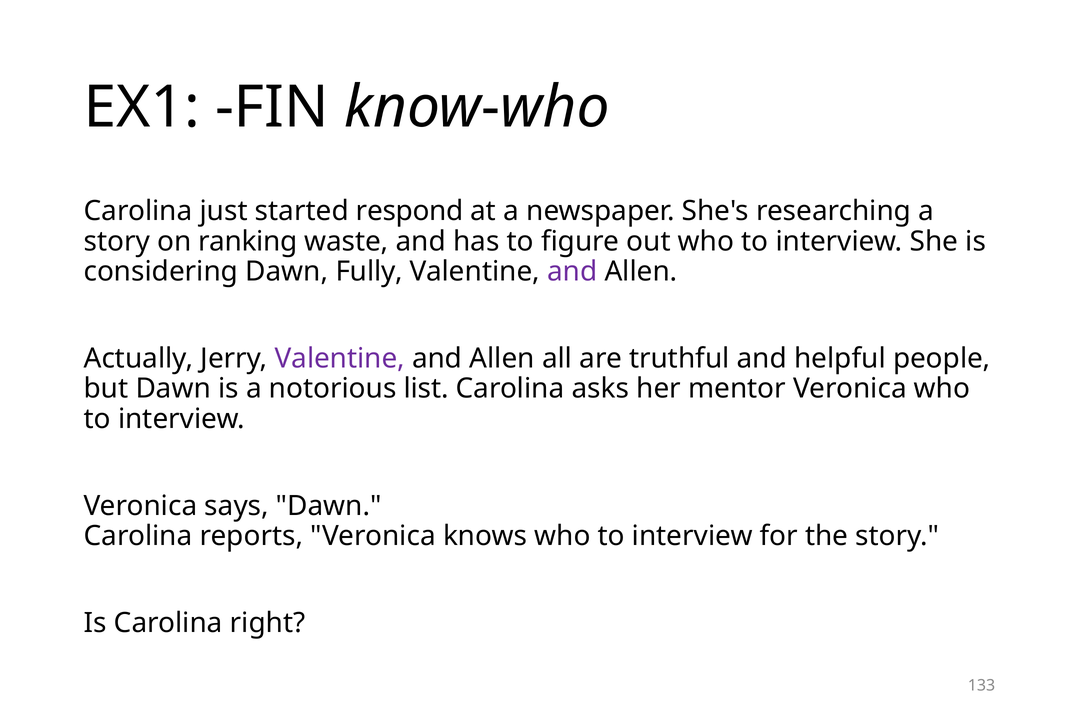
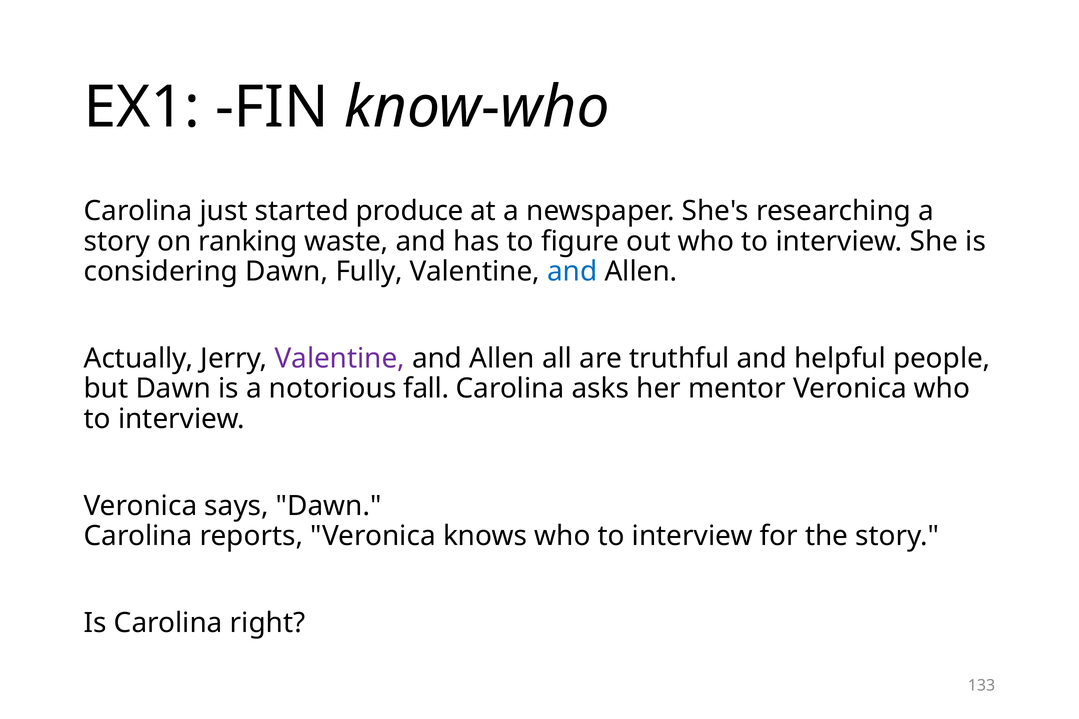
respond: respond -> produce
and at (572, 272) colour: purple -> blue
list: list -> fall
